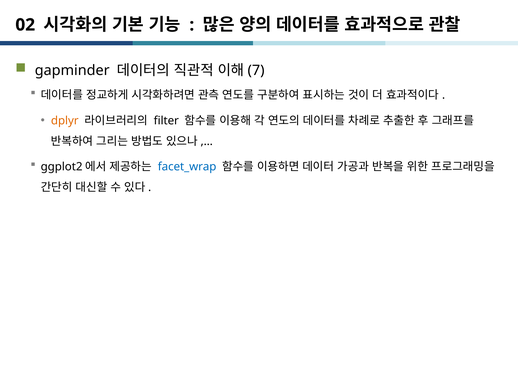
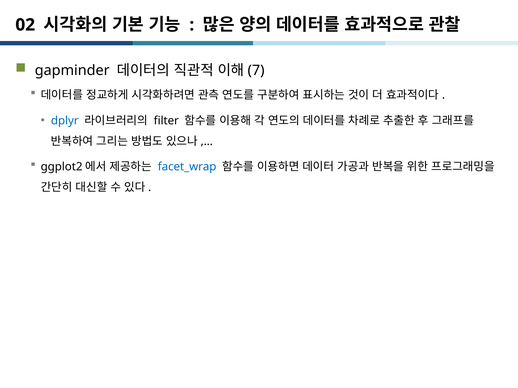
dplyr colour: orange -> blue
